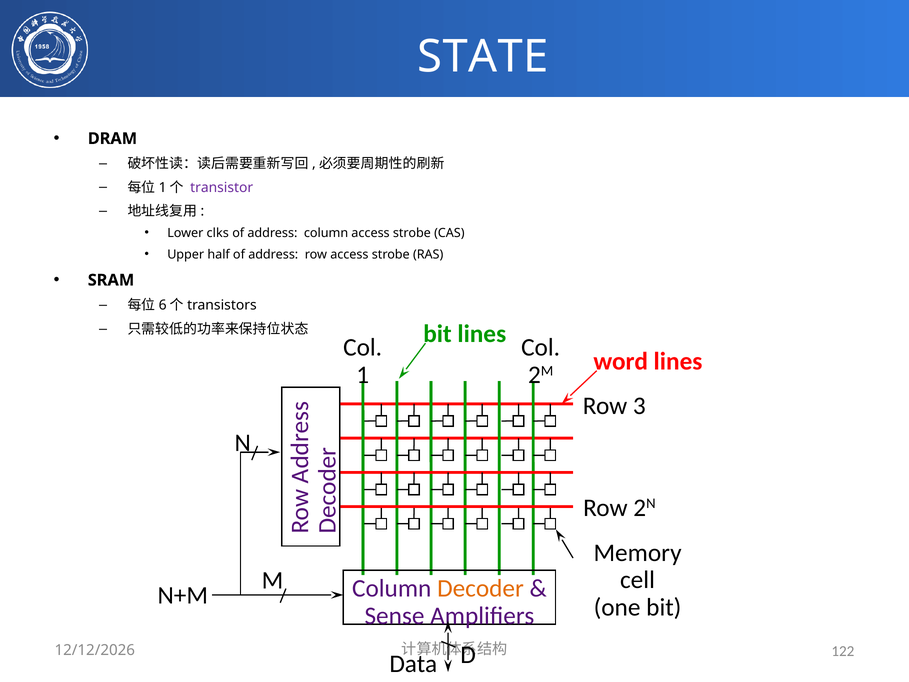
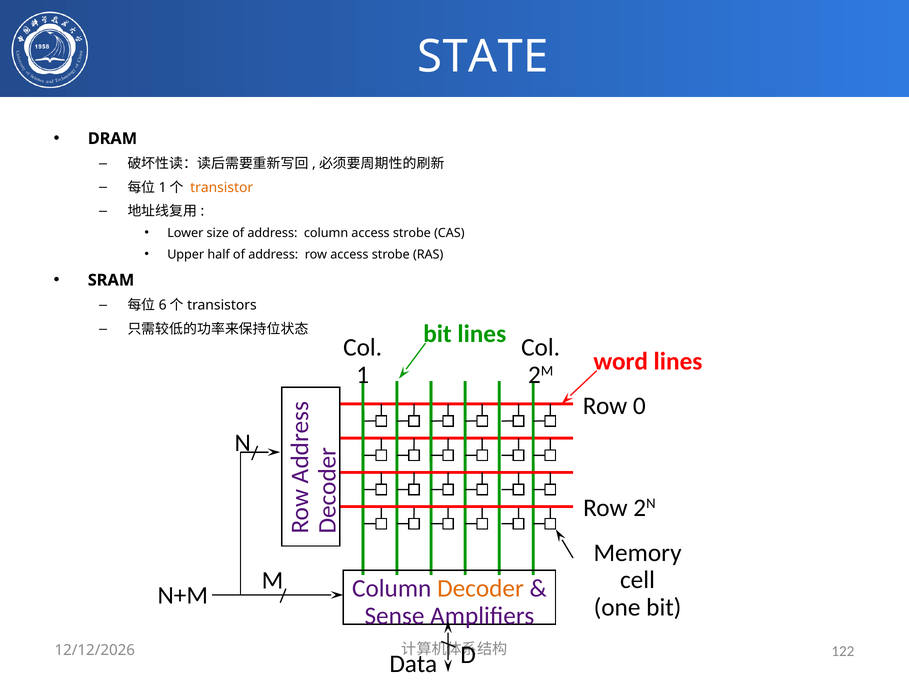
transistor colour: purple -> orange
clks: clks -> size
3: 3 -> 0
